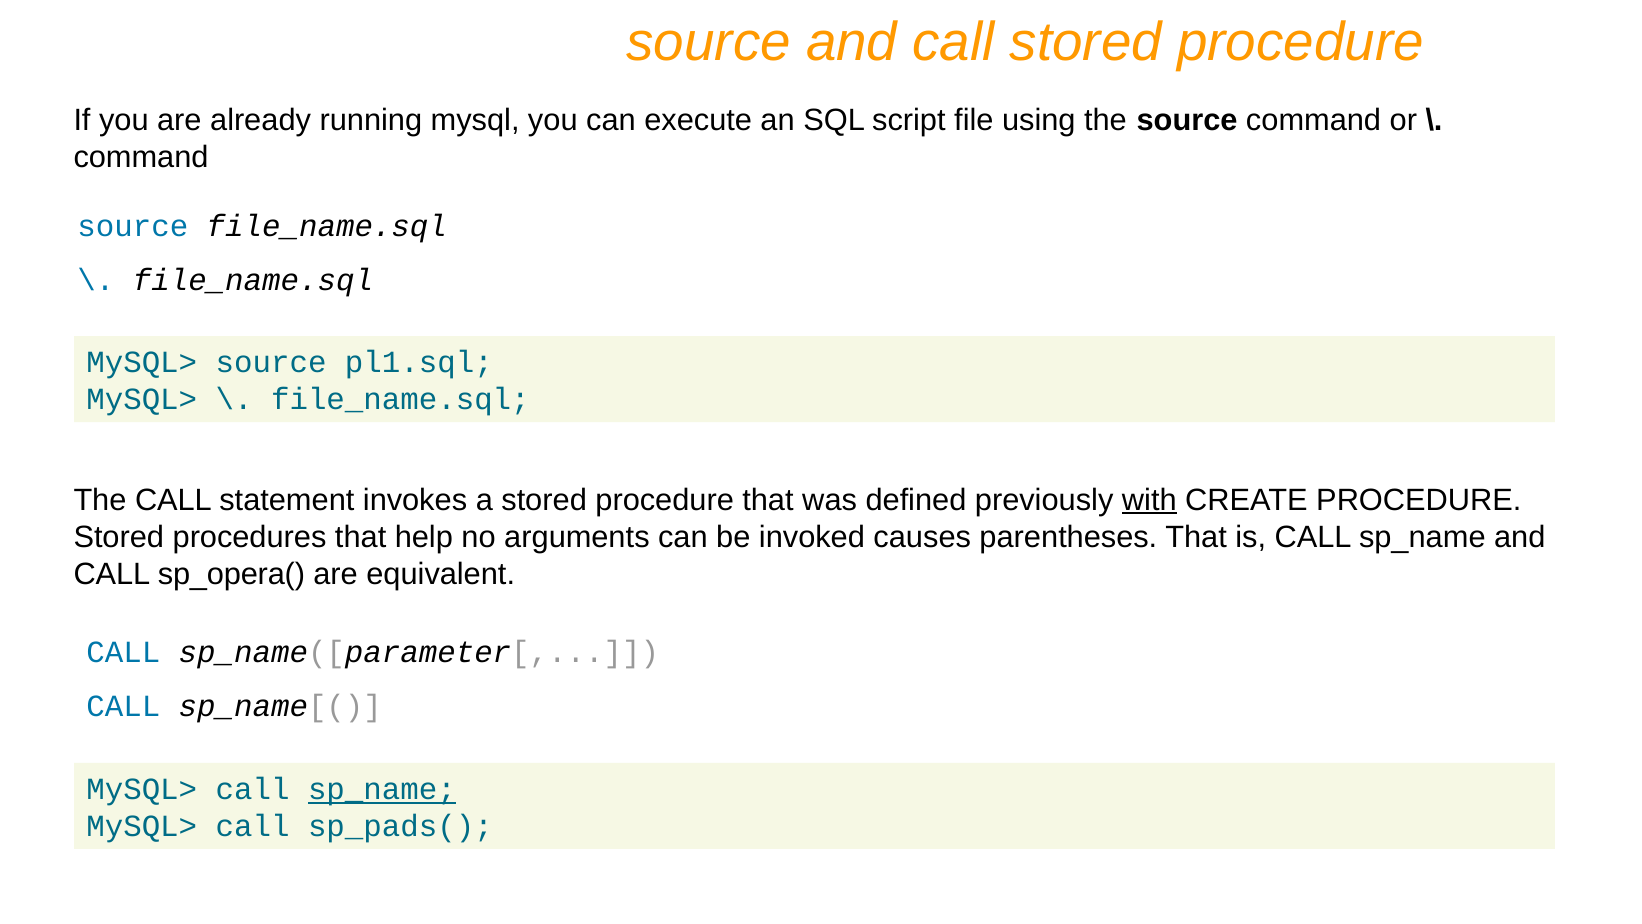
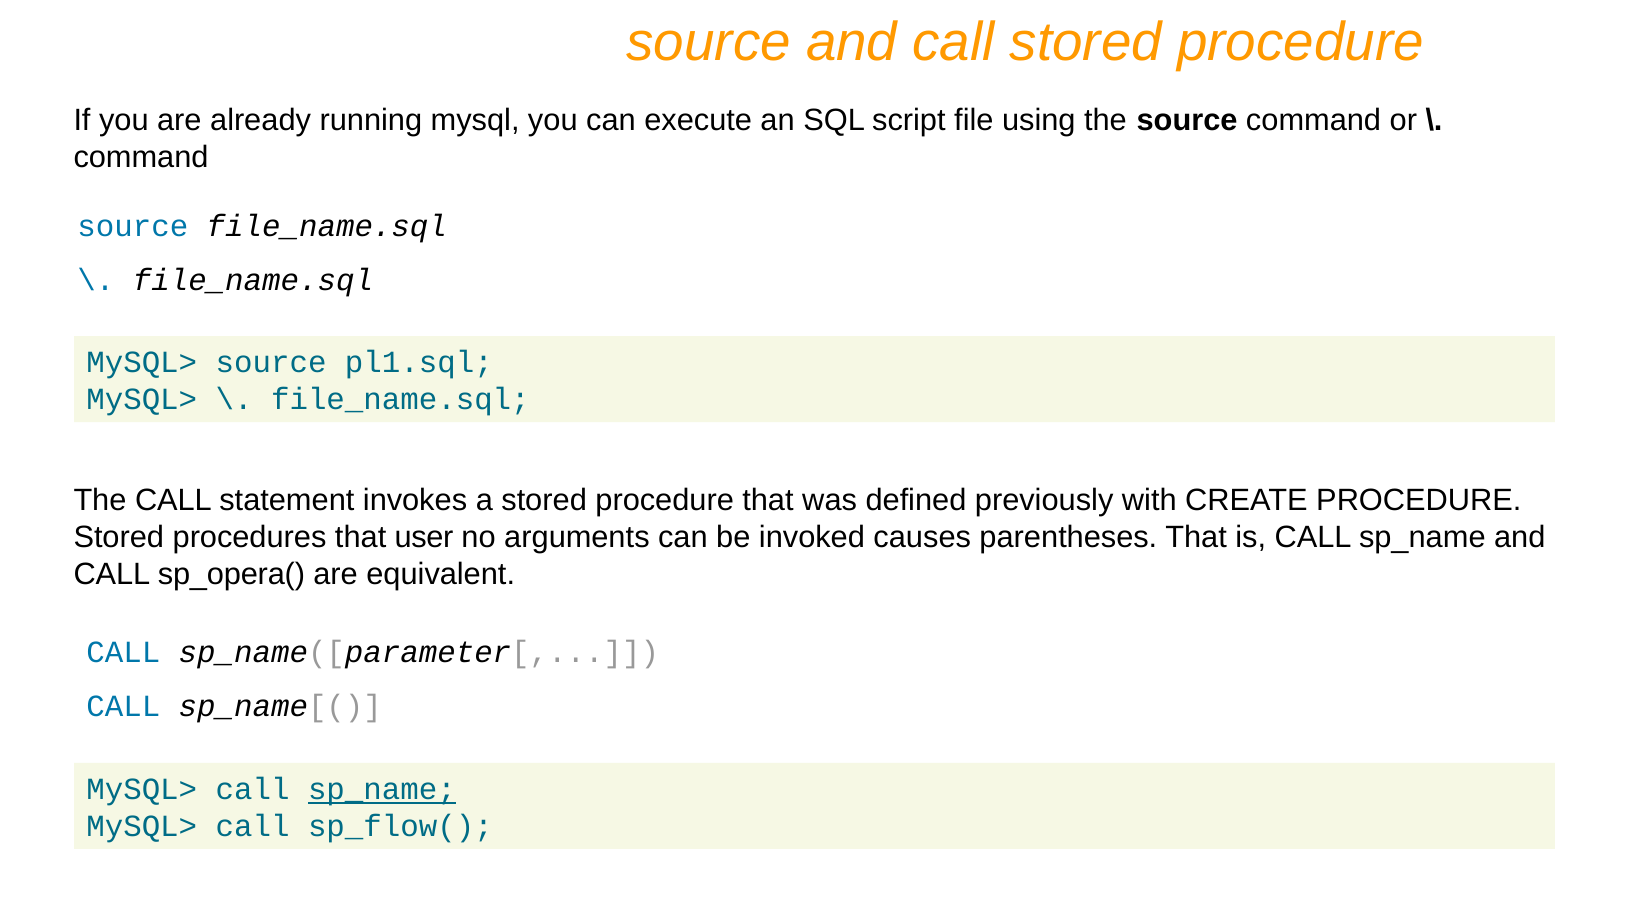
with underline: present -> none
help: help -> user
sp_pads(: sp_pads( -> sp_flow(
